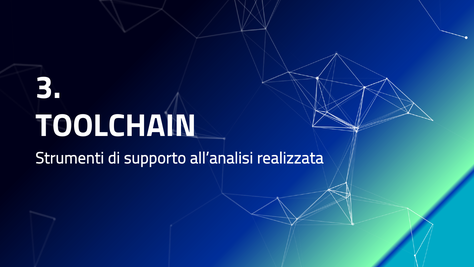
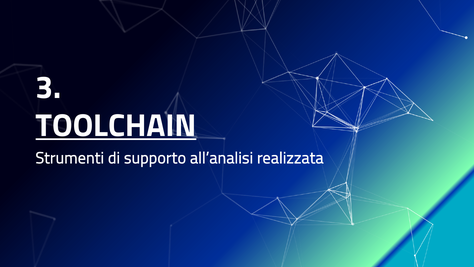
TOOLCHAIN underline: none -> present
